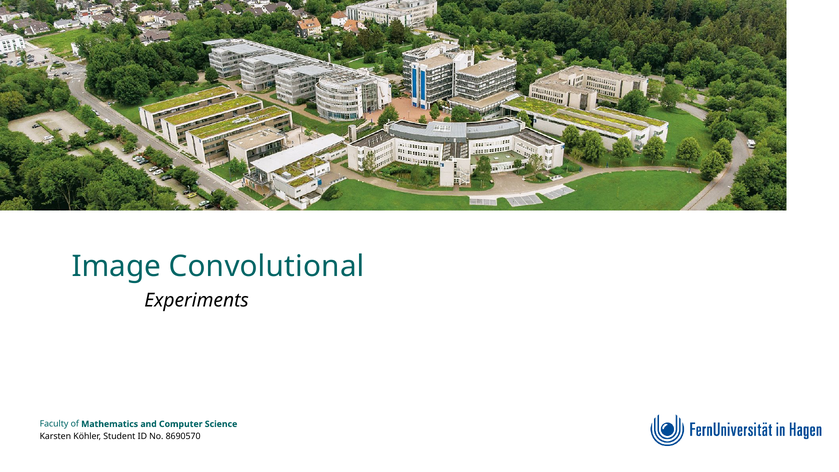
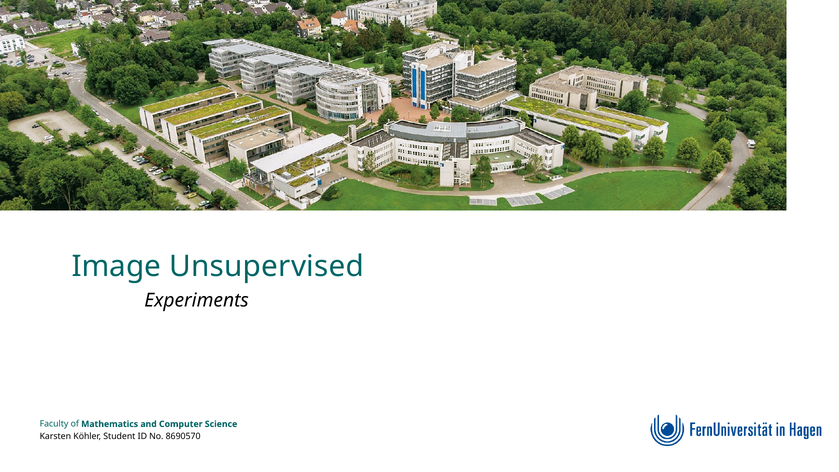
Convolutional: Convolutional -> Unsupervised
